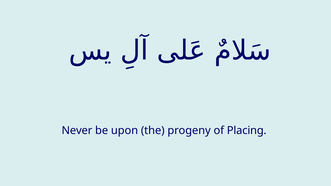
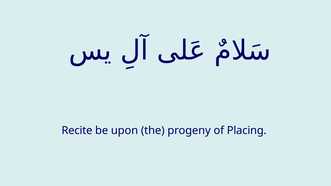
Never: Never -> Recite
